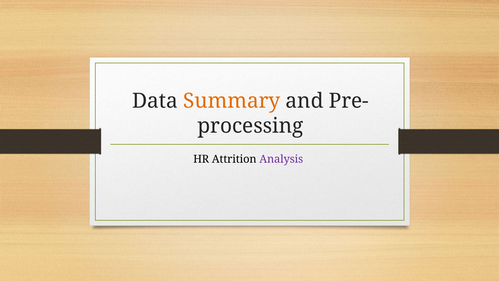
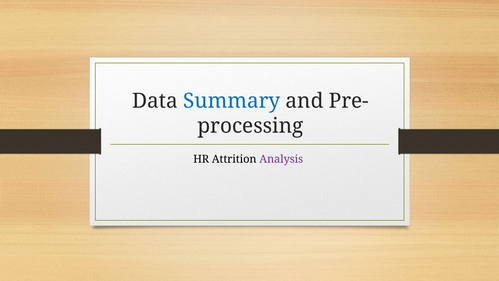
Summary colour: orange -> blue
